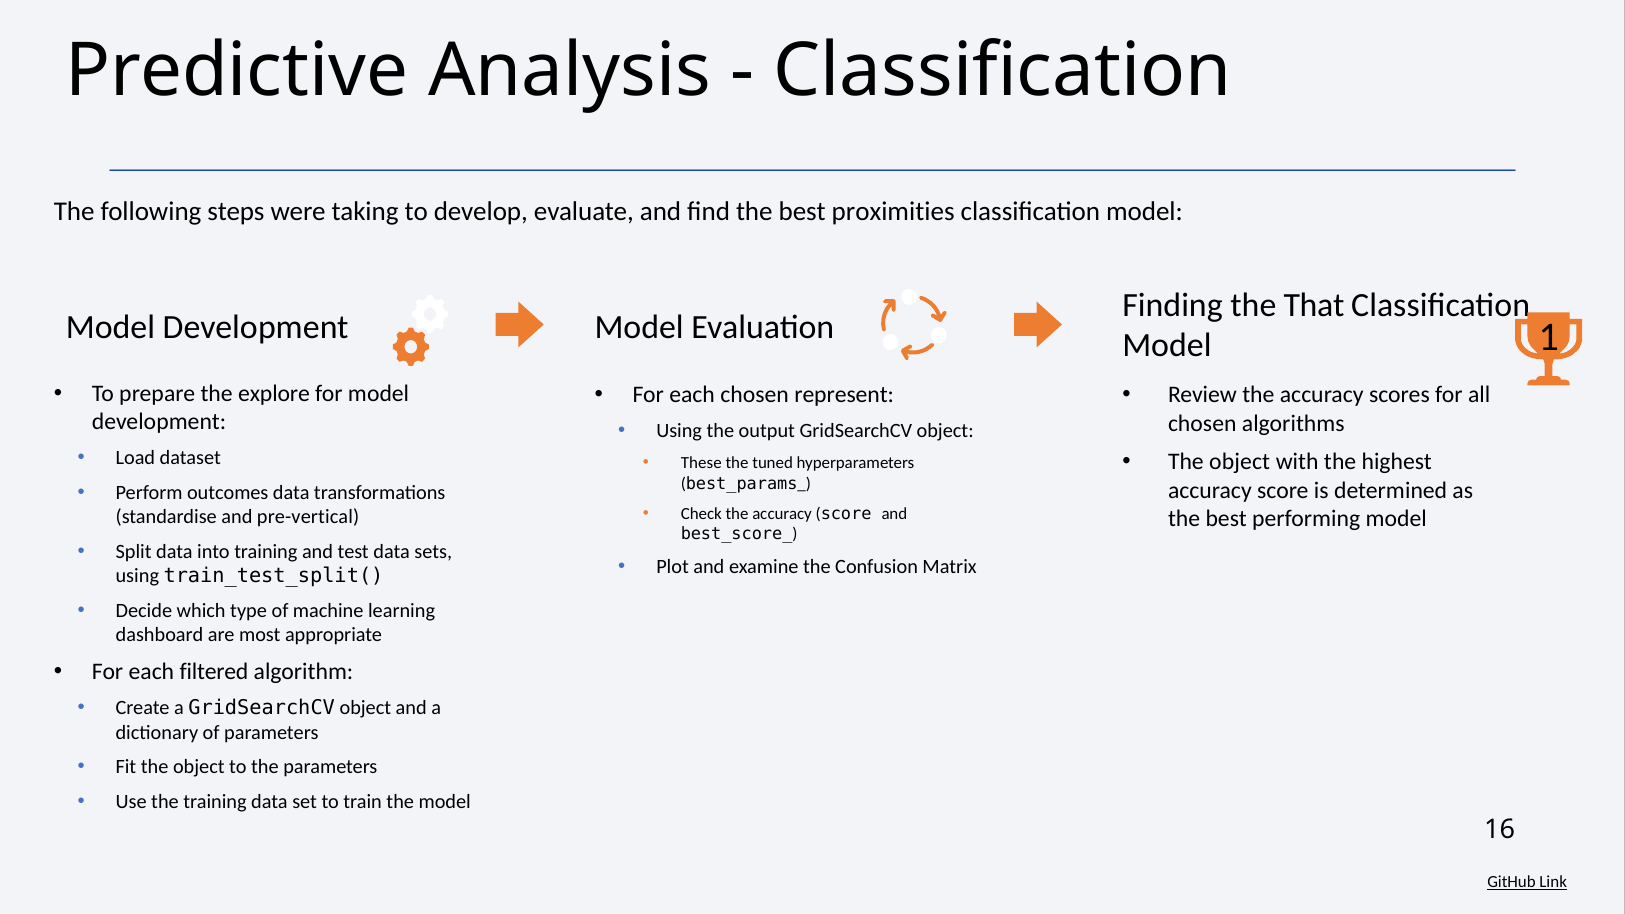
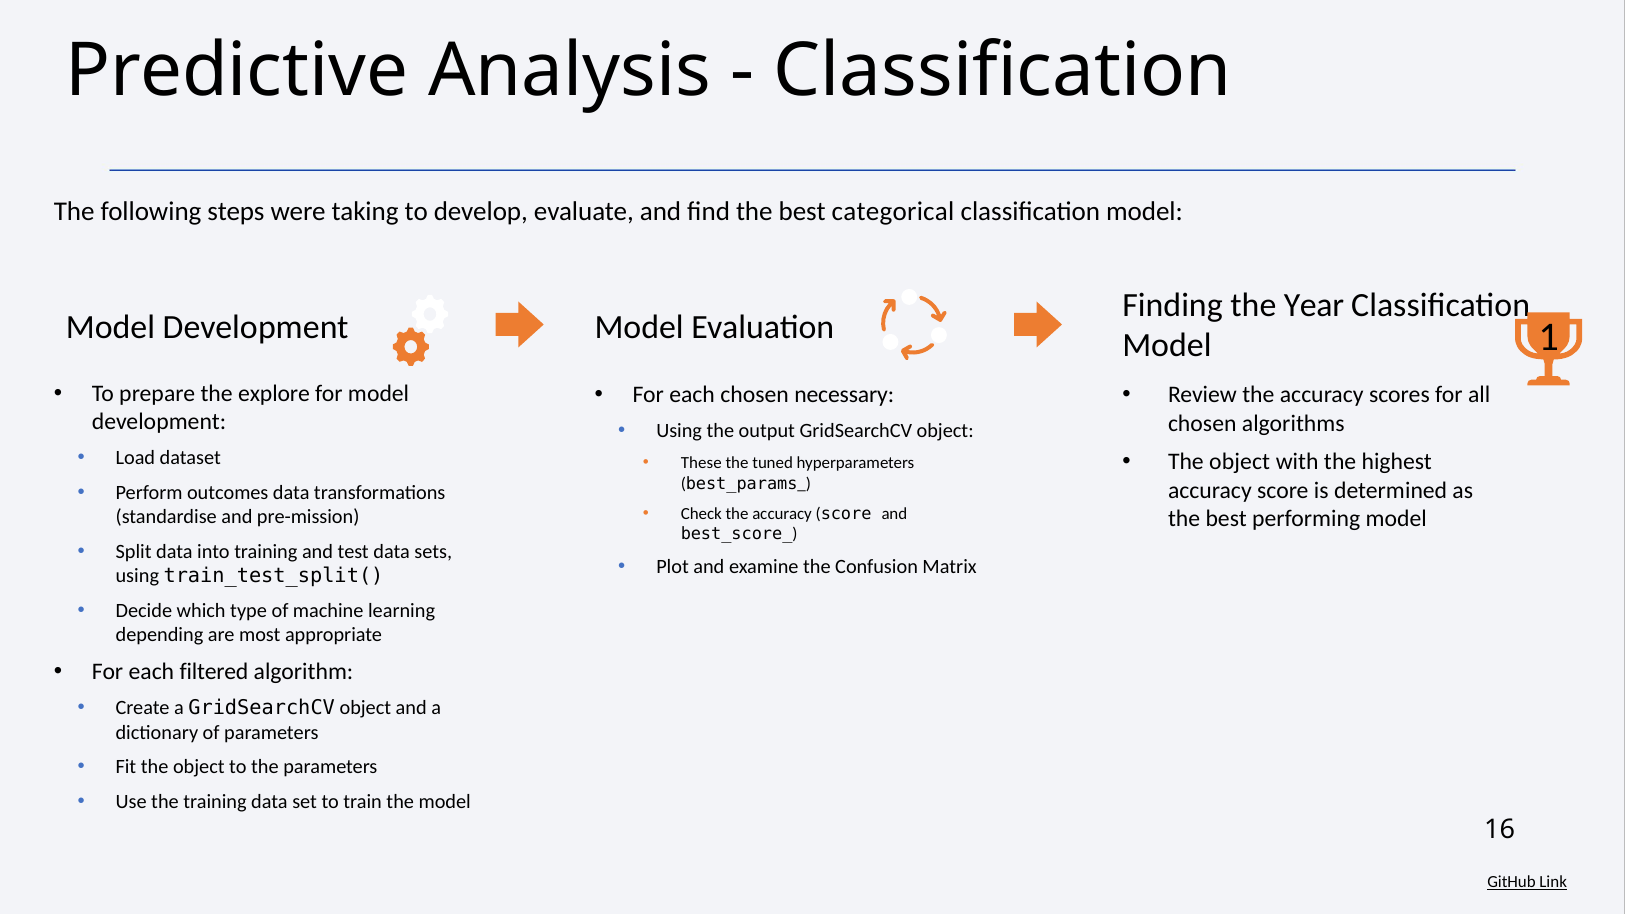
proximities: proximities -> categorical
That: That -> Year
represent: represent -> necessary
pre-vertical: pre-vertical -> pre-mission
dashboard: dashboard -> depending
